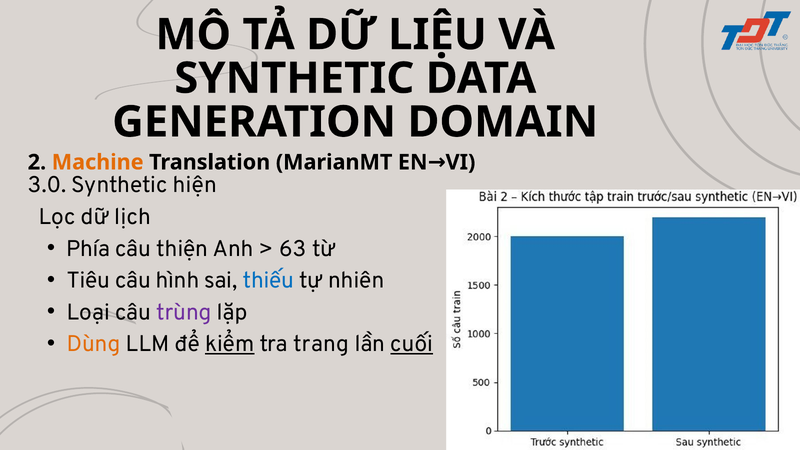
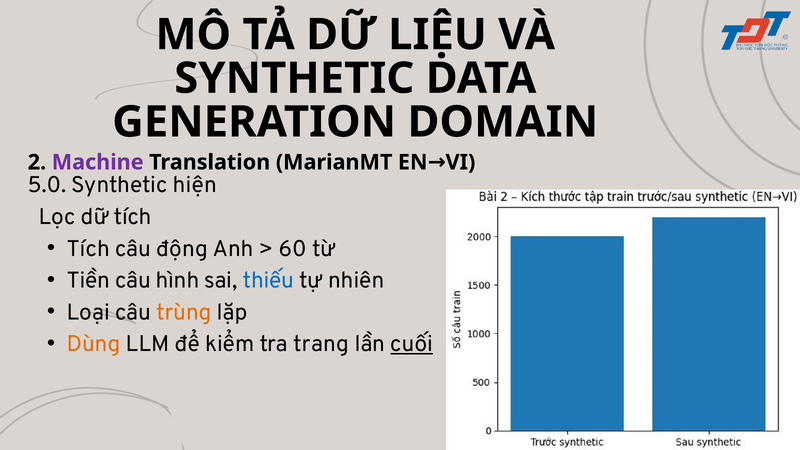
Machine colour: orange -> purple
3.0: 3.0 -> 5.0
dữ lịch: lịch -> tích
Phía at (88, 249): Phía -> Tích
thiện: thiện -> động
63: 63 -> 60
Tiêu: Tiêu -> Tiền
trùng colour: purple -> orange
kiểm underline: present -> none
